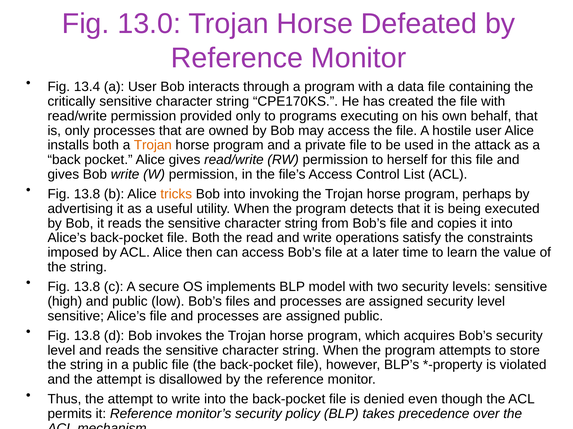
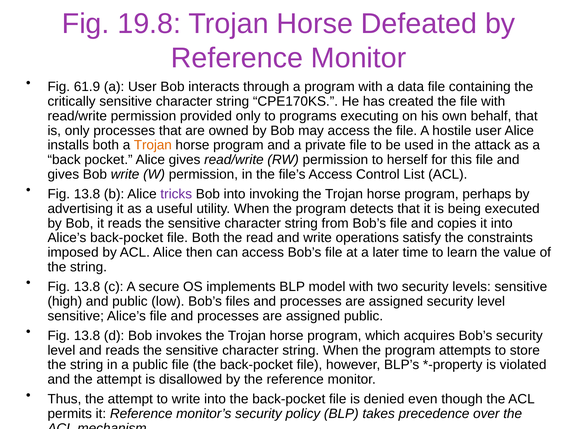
13.0: 13.0 -> 19.8
13.4: 13.4 -> 61.9
tricks colour: orange -> purple
